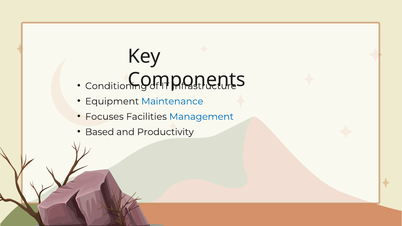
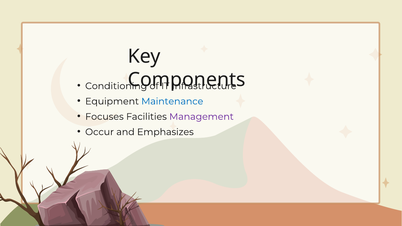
Management colour: blue -> purple
Based: Based -> Occur
Productivity: Productivity -> Emphasizes
